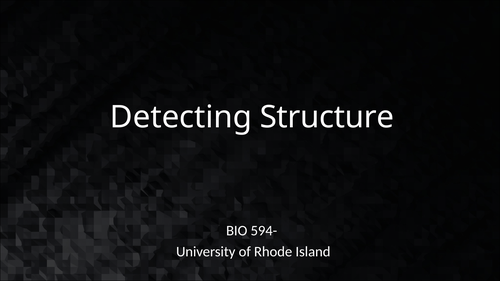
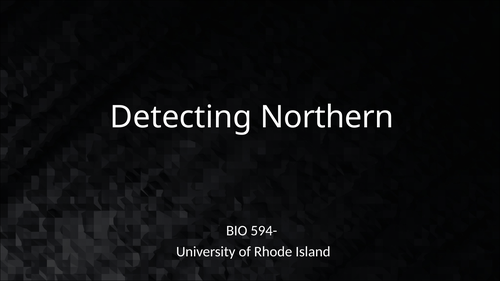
Structure: Structure -> Northern
